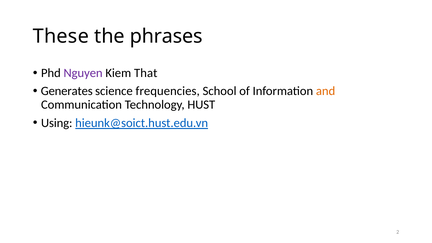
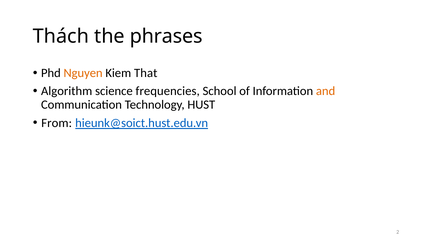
These: These -> Thách
Nguyen colour: purple -> orange
Generates: Generates -> Algorithm
Using: Using -> From
